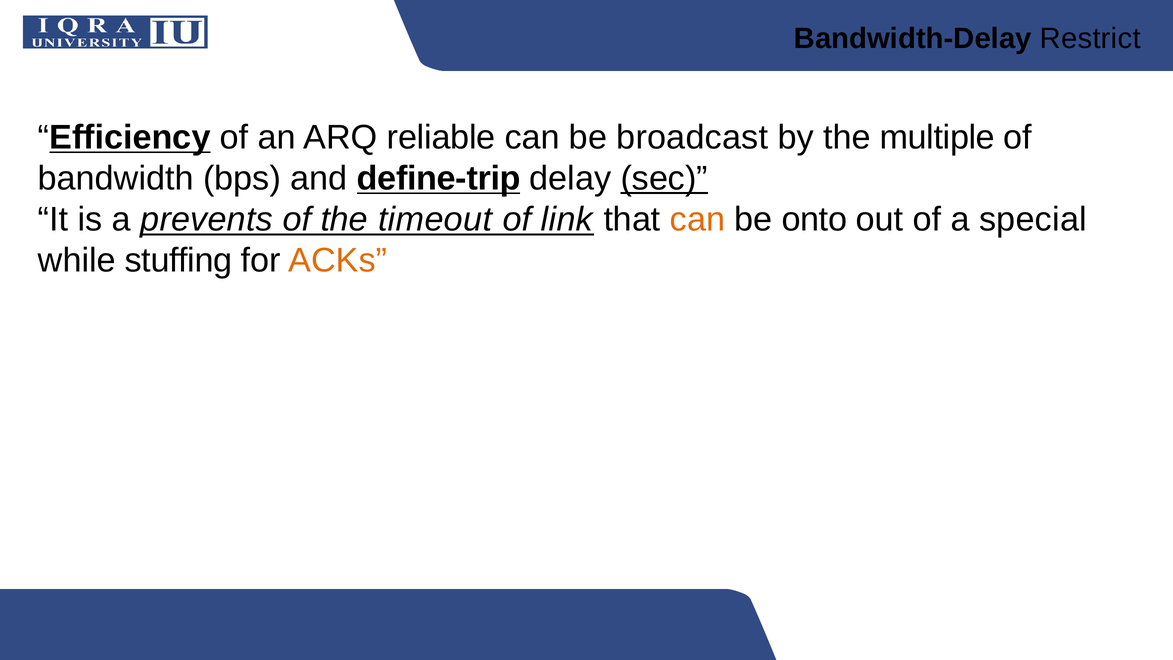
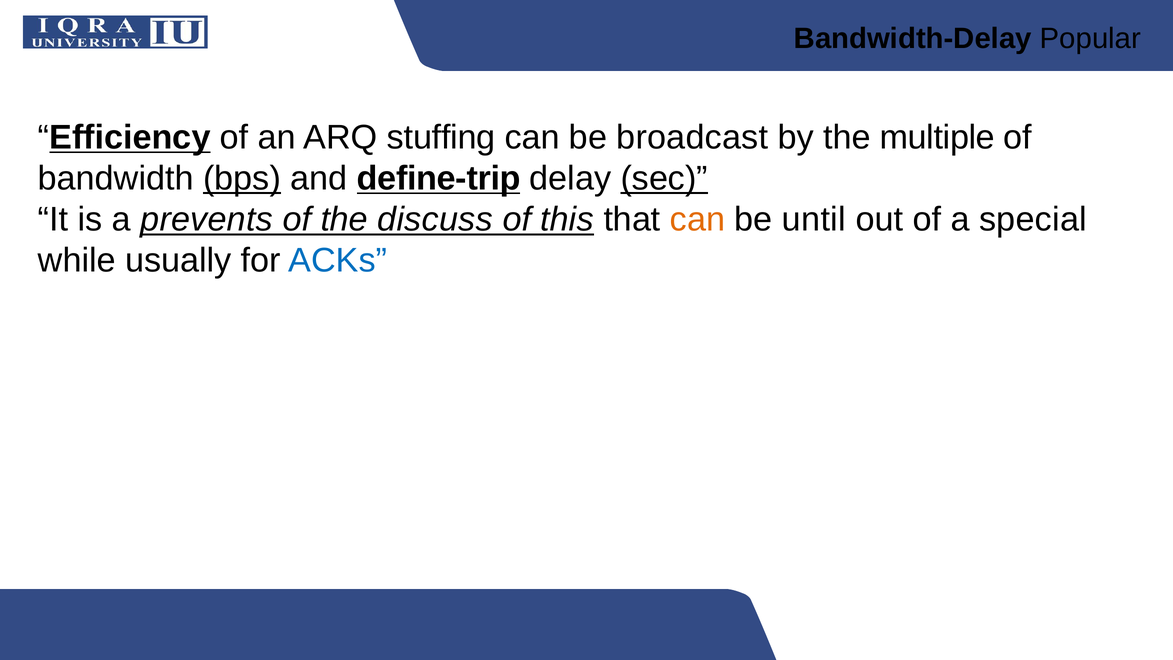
Restrict: Restrict -> Popular
reliable: reliable -> stuffing
bps underline: none -> present
timeout: timeout -> discuss
link: link -> this
onto: onto -> until
stuffing: stuffing -> usually
ACKs colour: orange -> blue
